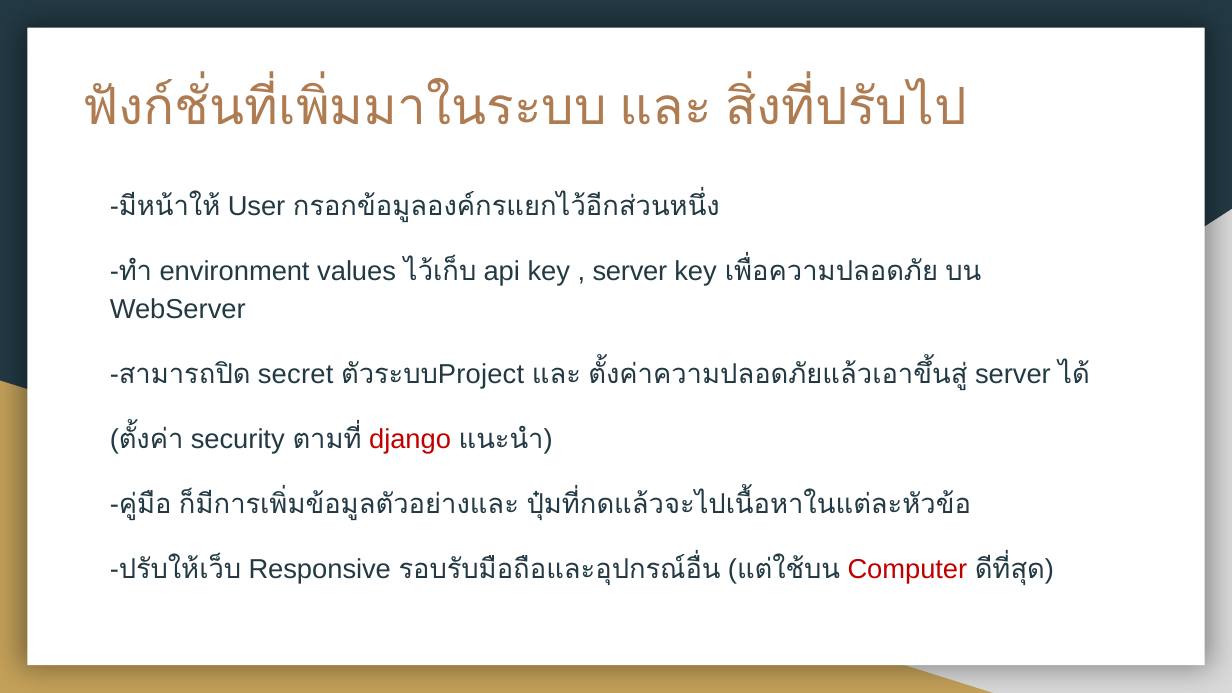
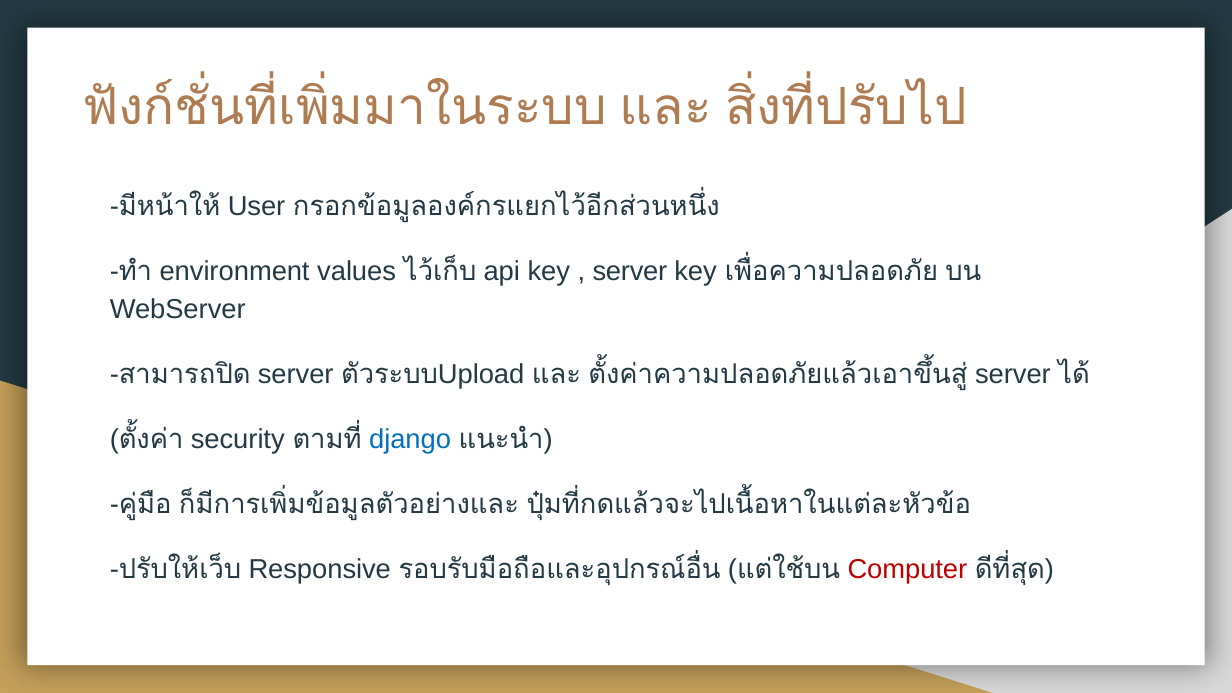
secret at (296, 374): secret -> server
Project: Project -> Upload
django colour: red -> blue
